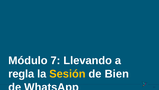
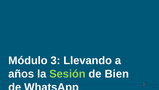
7: 7 -> 3
regla: regla -> años
Sesión colour: yellow -> light green
